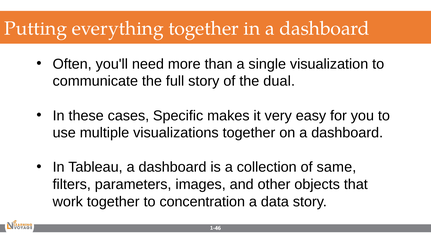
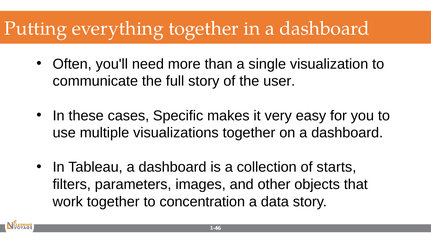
dual: dual -> user
same: same -> starts
